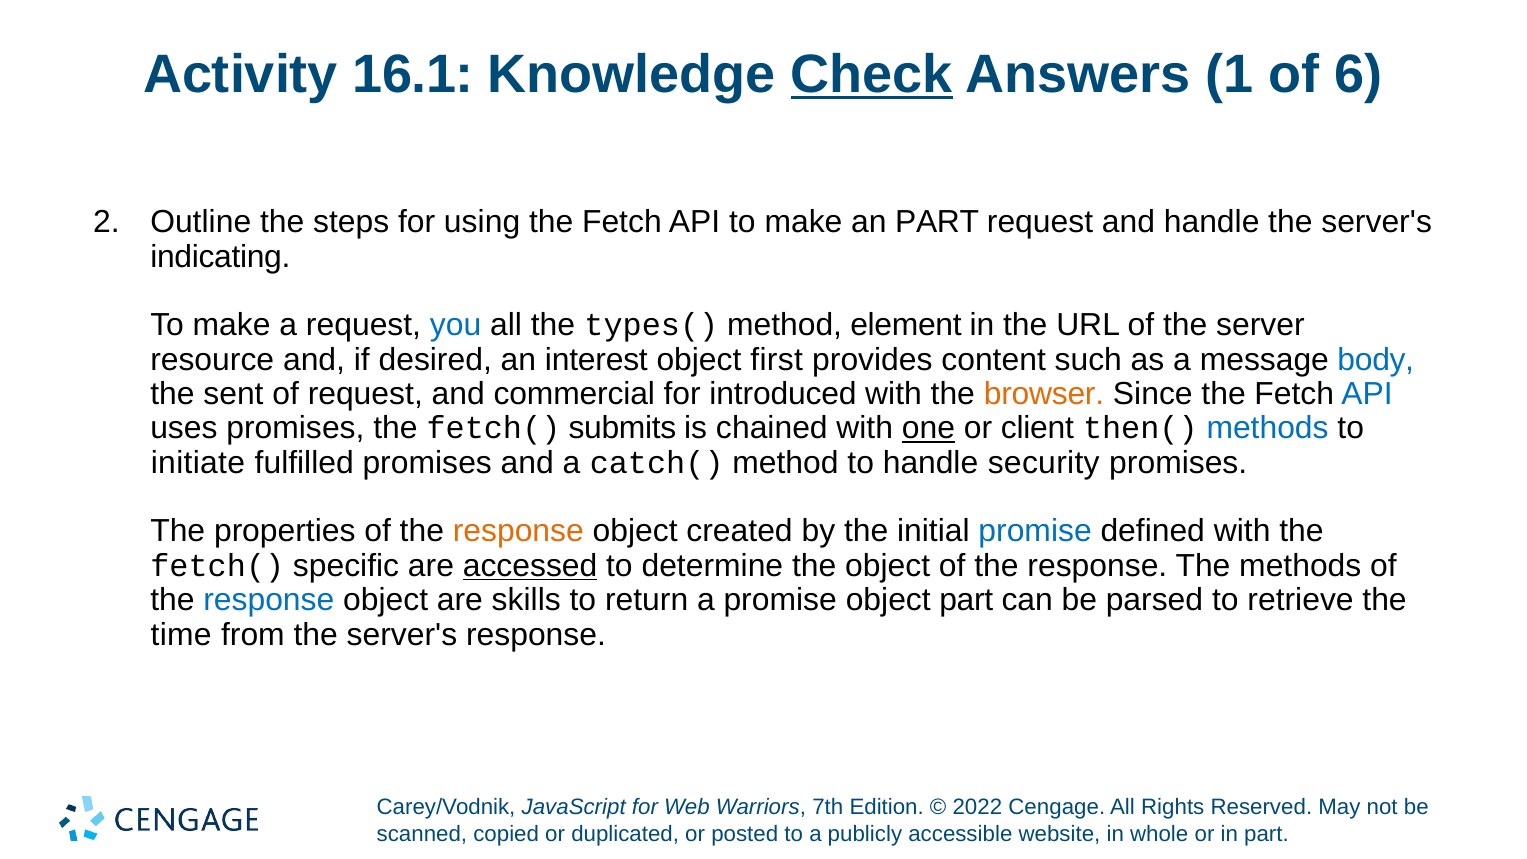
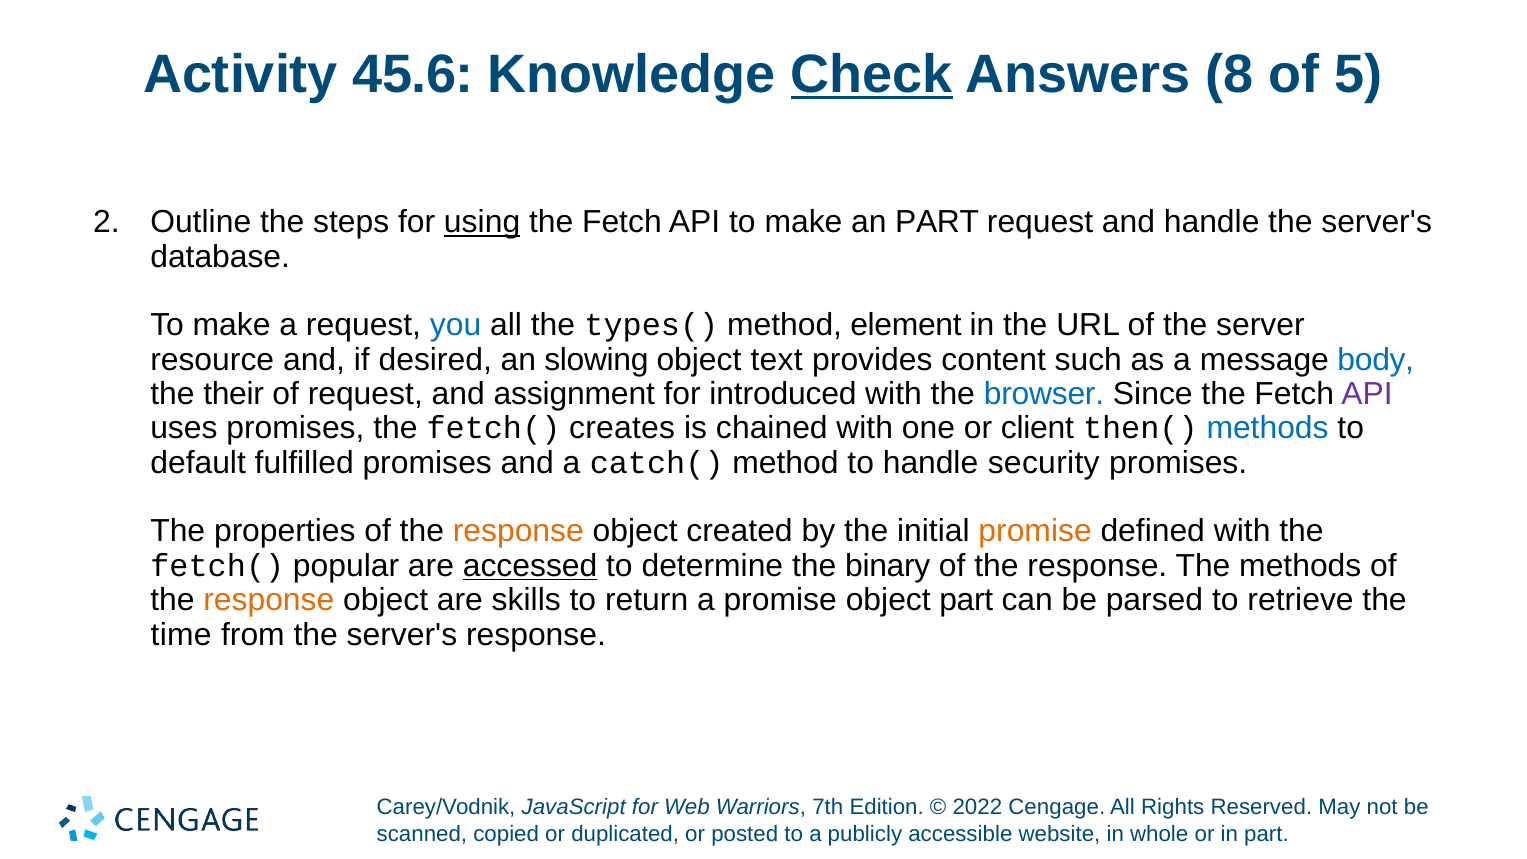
16.1: 16.1 -> 45.6
1: 1 -> 8
6: 6 -> 5
using underline: none -> present
indicating: indicating -> database
interest: interest -> slowing
first: first -> text
sent: sent -> their
commercial: commercial -> assignment
browser colour: orange -> blue
API at (1367, 394) colour: blue -> purple
submits: submits -> creates
one underline: present -> none
initiate: initiate -> default
promise at (1035, 531) colour: blue -> orange
specific: specific -> popular
the object: object -> binary
response at (269, 600) colour: blue -> orange
